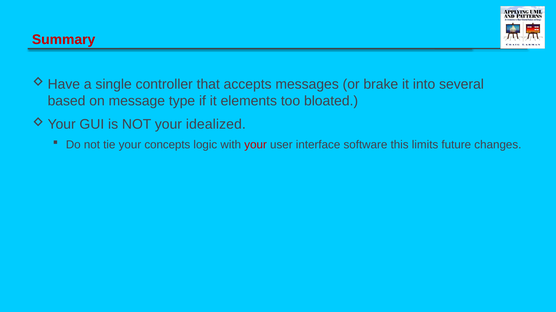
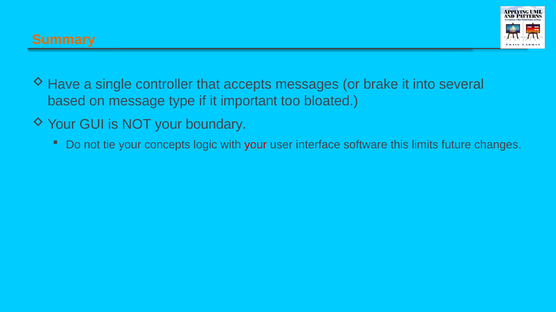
Summary colour: red -> orange
elements: elements -> important
idealized: idealized -> boundary
